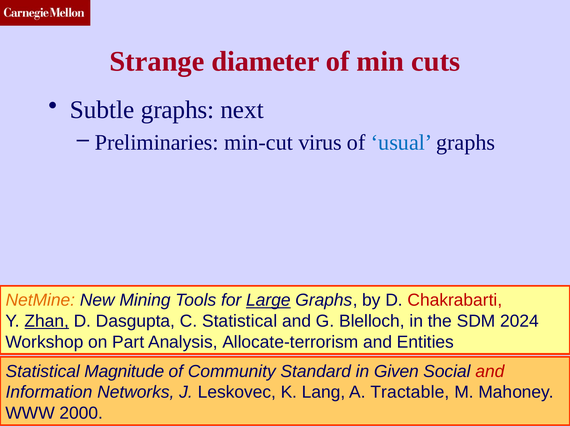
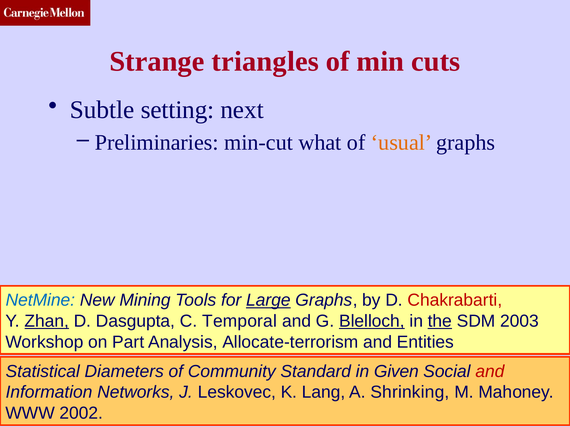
diameter: diameter -> triangles
Subtle graphs: graphs -> setting
virus: virus -> what
usual colour: blue -> orange
NetMine colour: orange -> blue
C Statistical: Statistical -> Temporal
Blelloch underline: none -> present
the underline: none -> present
2024: 2024 -> 2003
Magnitude: Magnitude -> Diameters
Tractable: Tractable -> Shrinking
2000: 2000 -> 2002
